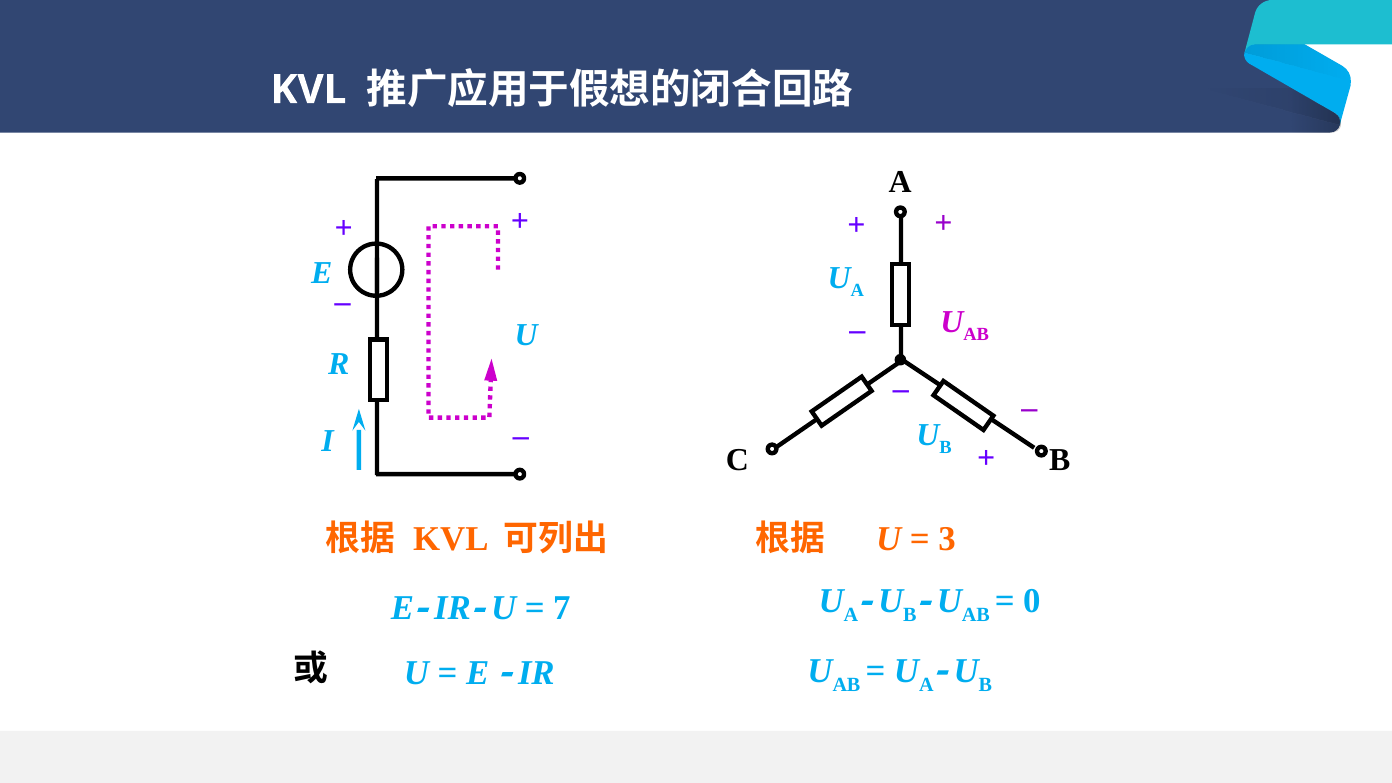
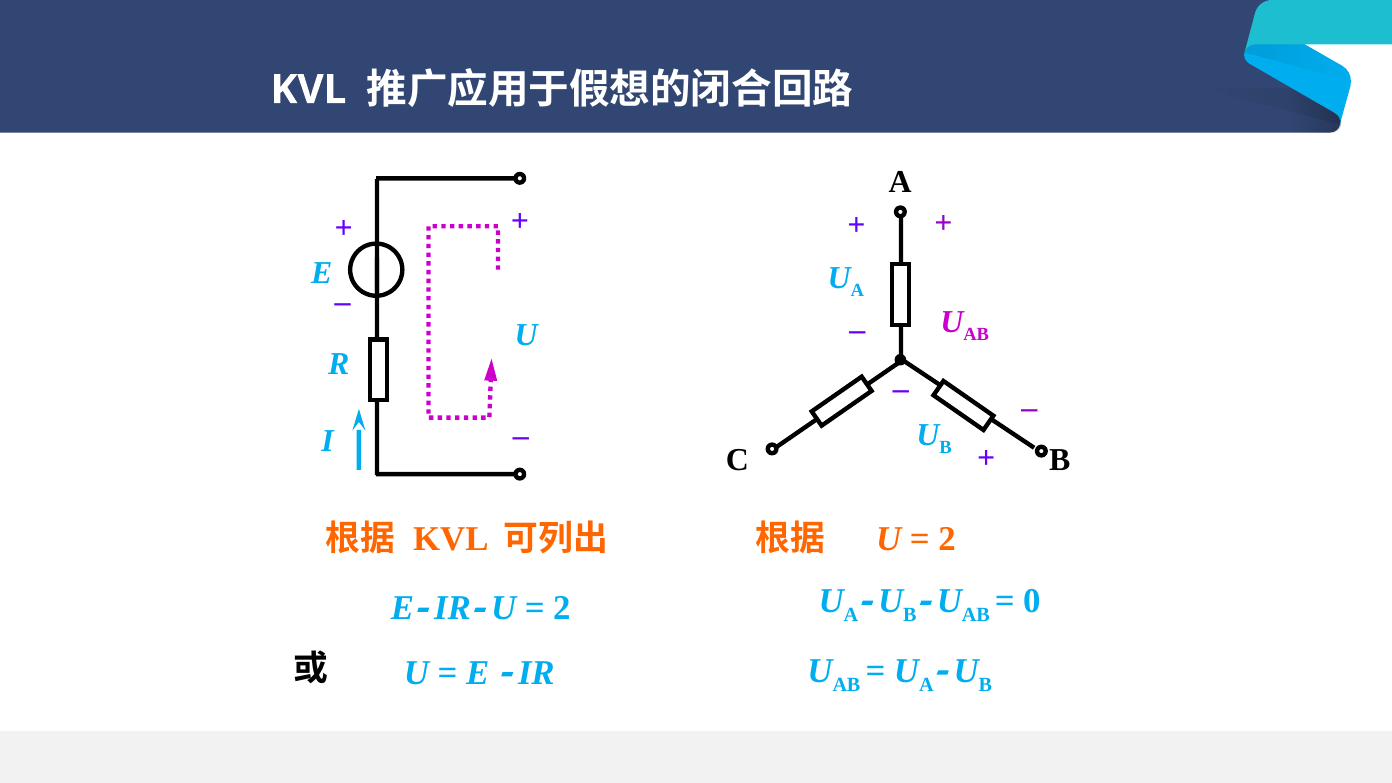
3 at (947, 539): 3 -> 2
7 at (562, 608): 7 -> 2
